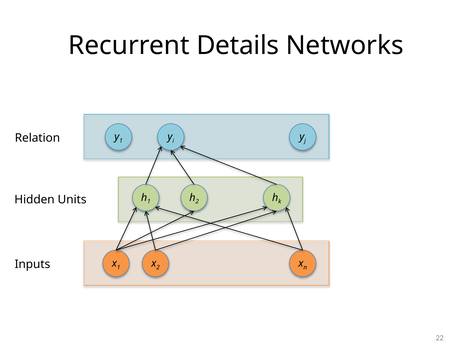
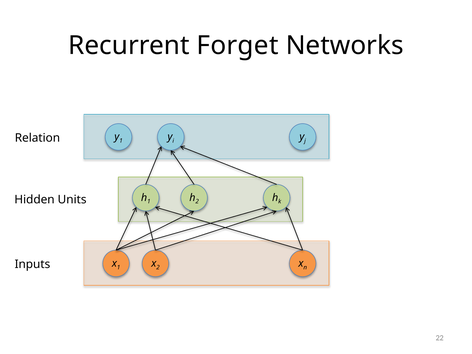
Details: Details -> Forget
